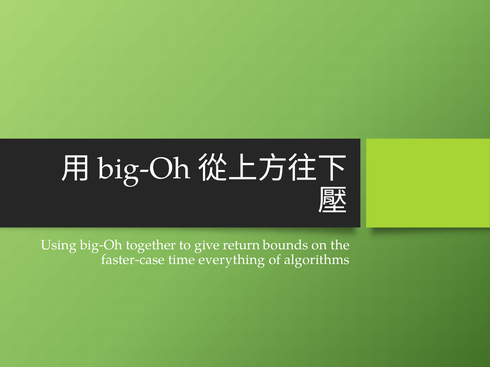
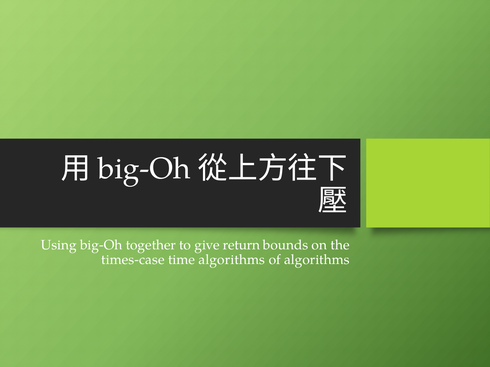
faster-case: faster-case -> times-case
time everything: everything -> algorithms
